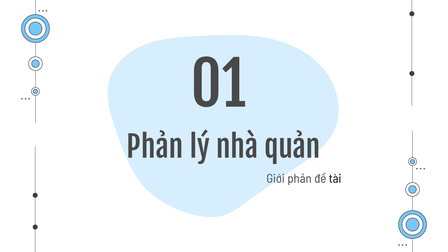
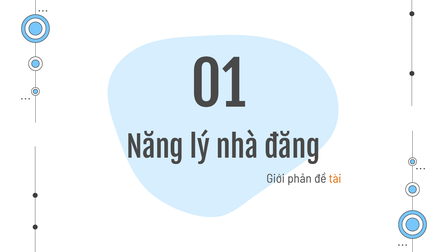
Phản at (155, 148): Phản -> Năng
quản: quản -> đăng
tài colour: black -> orange
